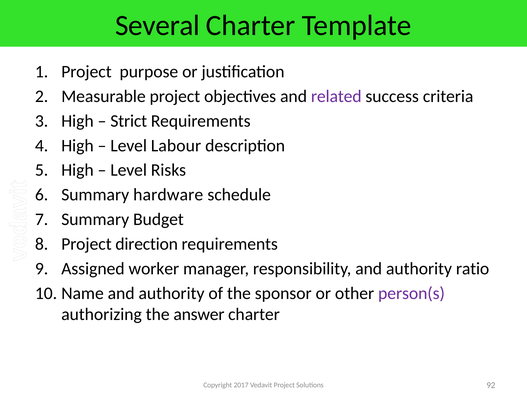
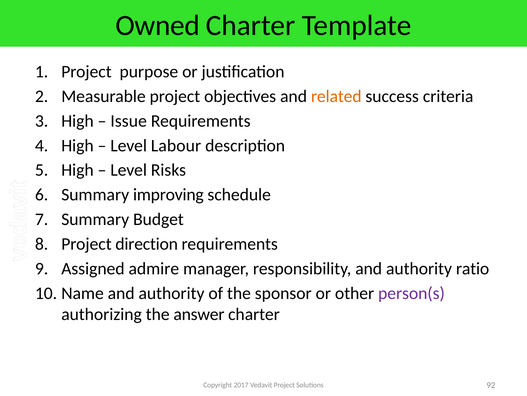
Several: Several -> Owned
related colour: purple -> orange
Strict: Strict -> Issue
hardware: hardware -> improving
worker: worker -> admire
